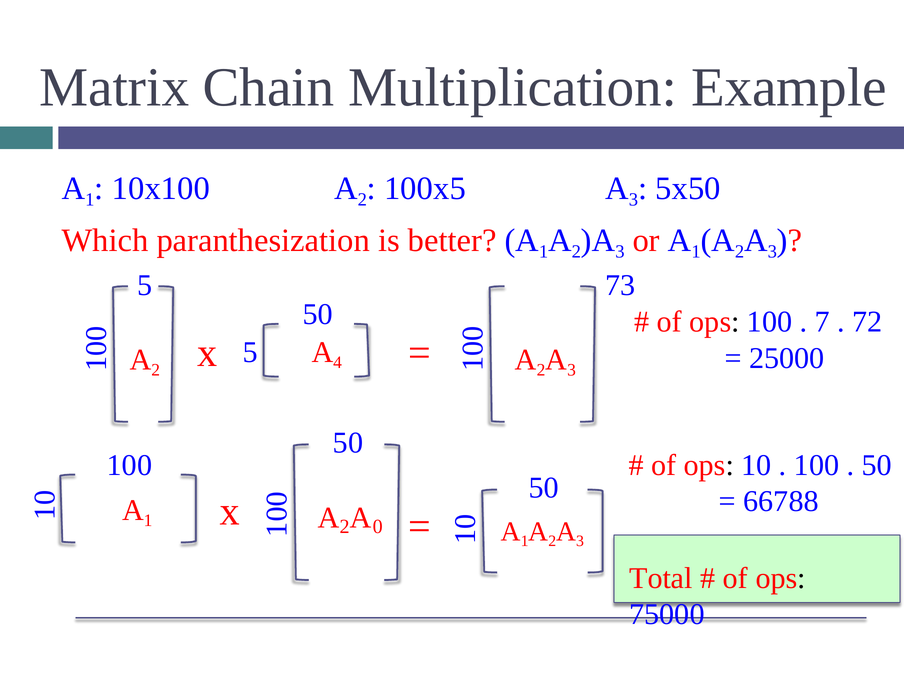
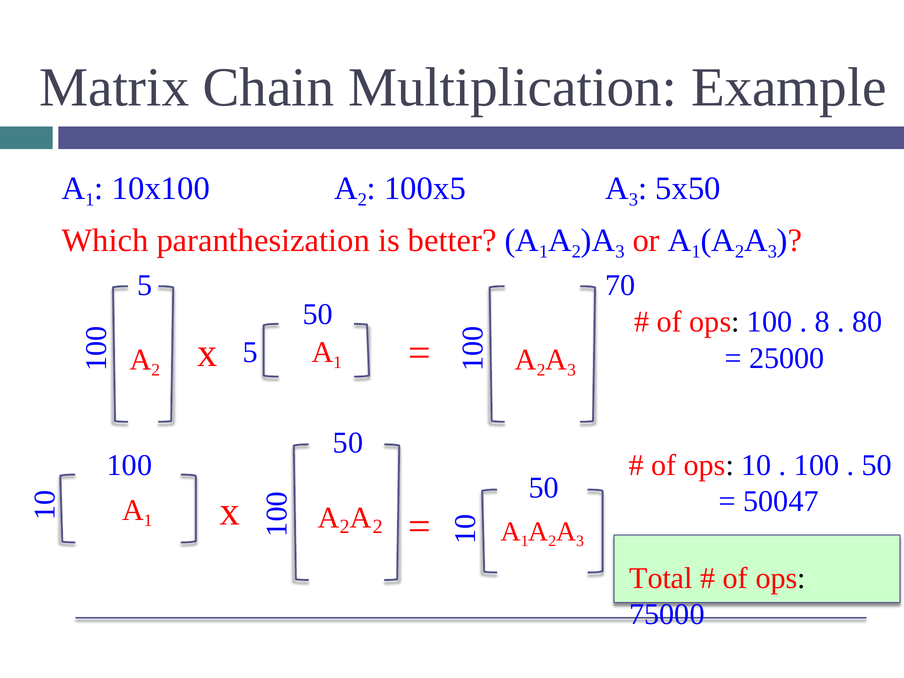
73: 73 -> 70
7: 7 -> 8
72: 72 -> 80
5 A 4: 4 -> 1
66788: 66788 -> 50047
2 0: 0 -> 2
